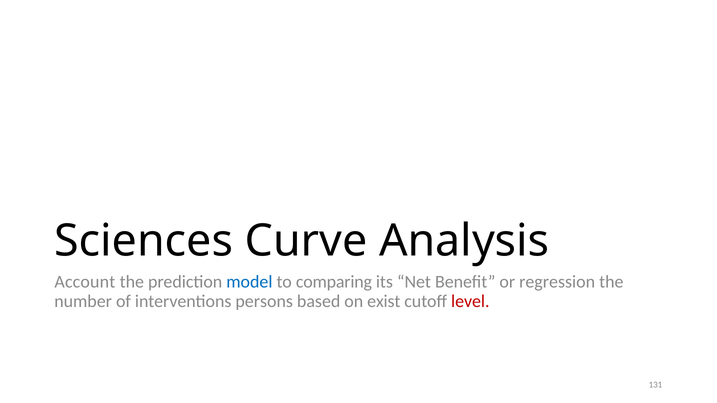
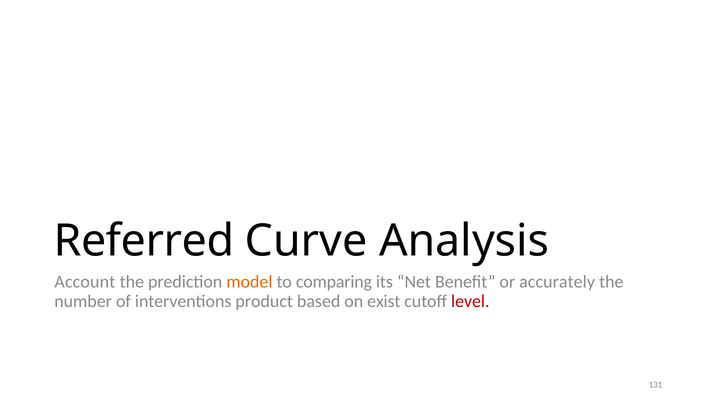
Sciences: Sciences -> Referred
model colour: blue -> orange
regression: regression -> accurately
persons: persons -> product
